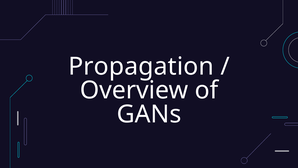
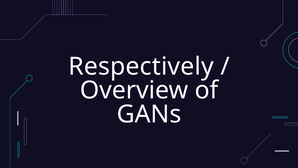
Propagation: Propagation -> Respectively
